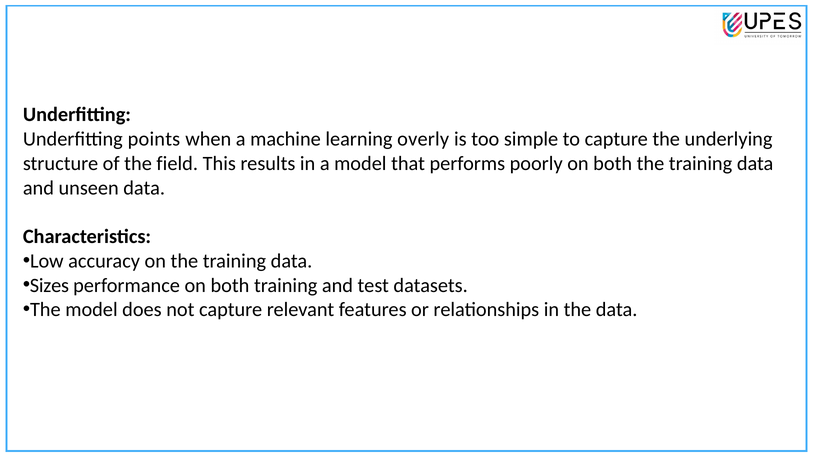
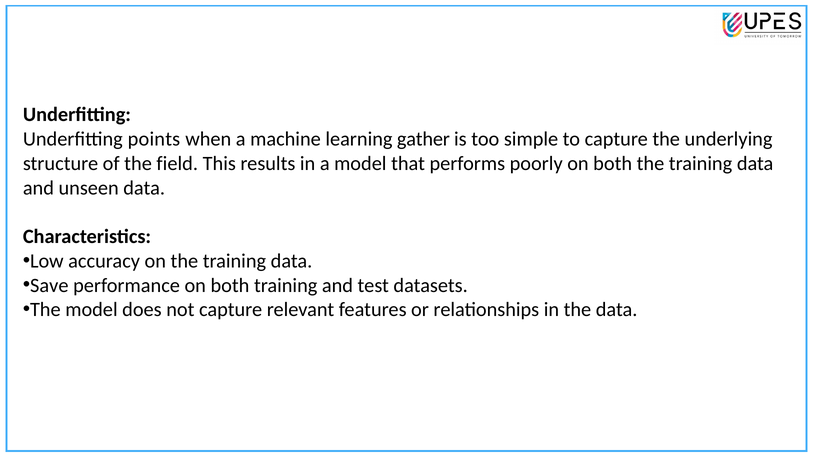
overly: overly -> gather
Sizes: Sizes -> Save
